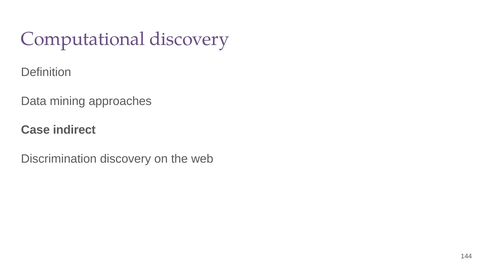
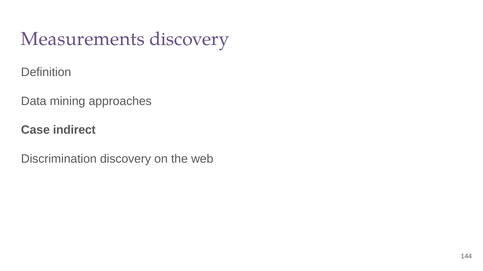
Computational: Computational -> Measurements
